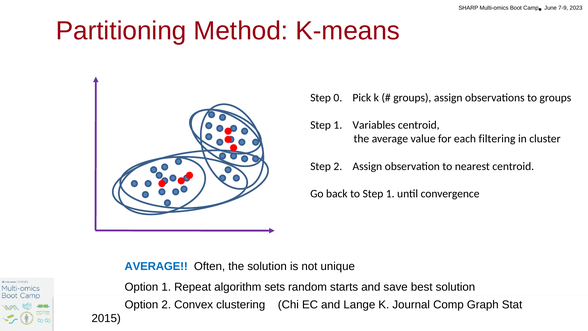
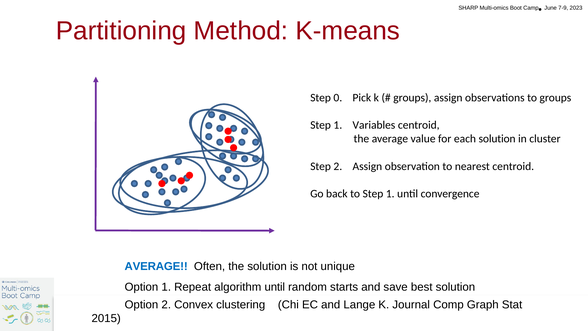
each filtering: filtering -> solution
algorithm sets: sets -> until
